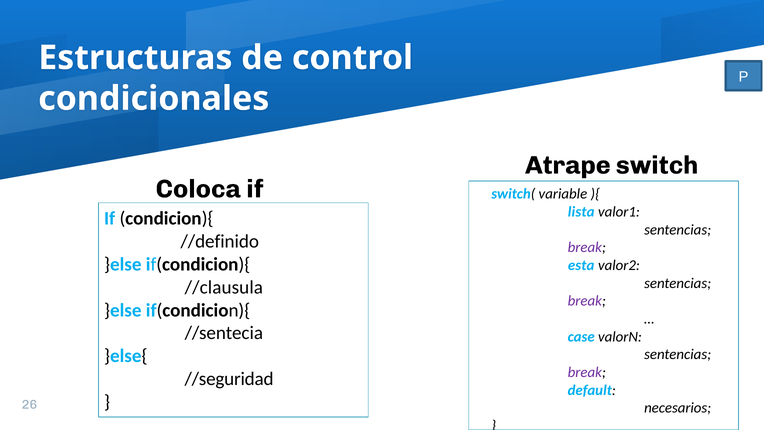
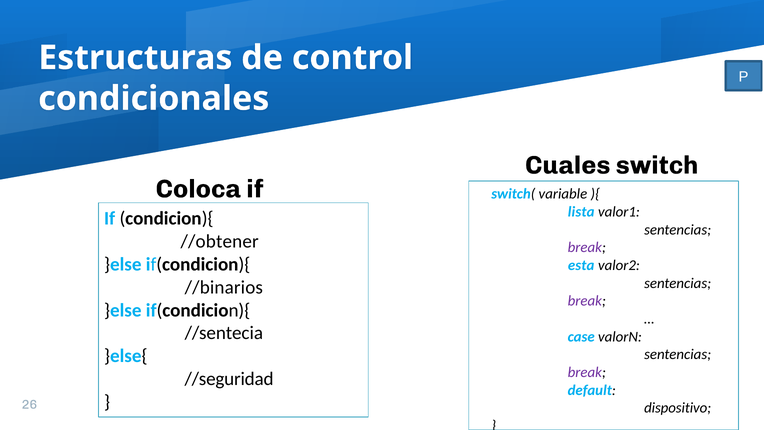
Atrape: Atrape -> Cuales
//definido: //definido -> //obtener
//clausula: //clausula -> //binarios
necesarios: necesarios -> dispositivo
